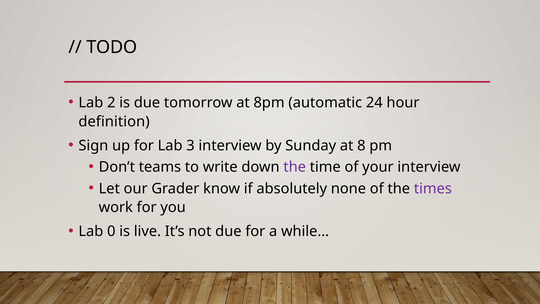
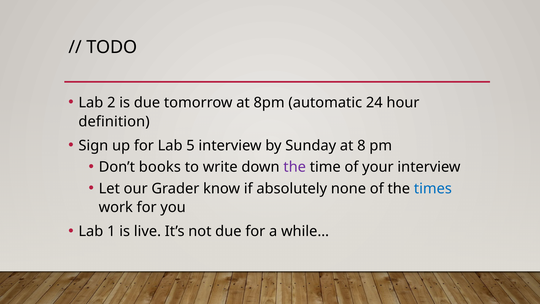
3: 3 -> 5
teams: teams -> books
times colour: purple -> blue
0: 0 -> 1
